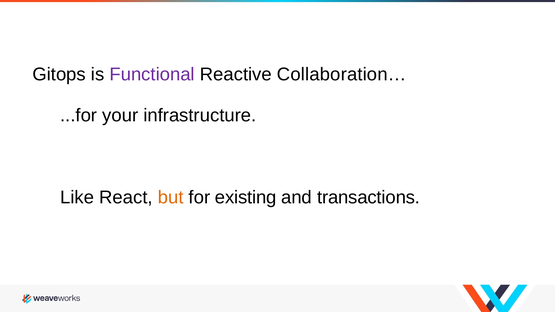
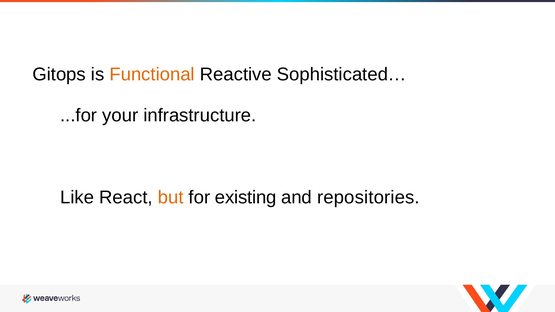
Functional colour: purple -> orange
Collaboration…: Collaboration… -> Sophisticated…
transactions: transactions -> repositories
